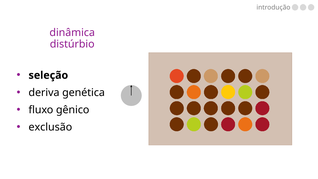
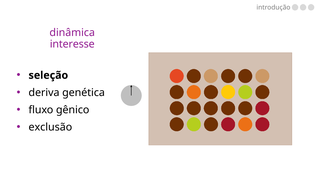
distúrbio: distúrbio -> interesse
